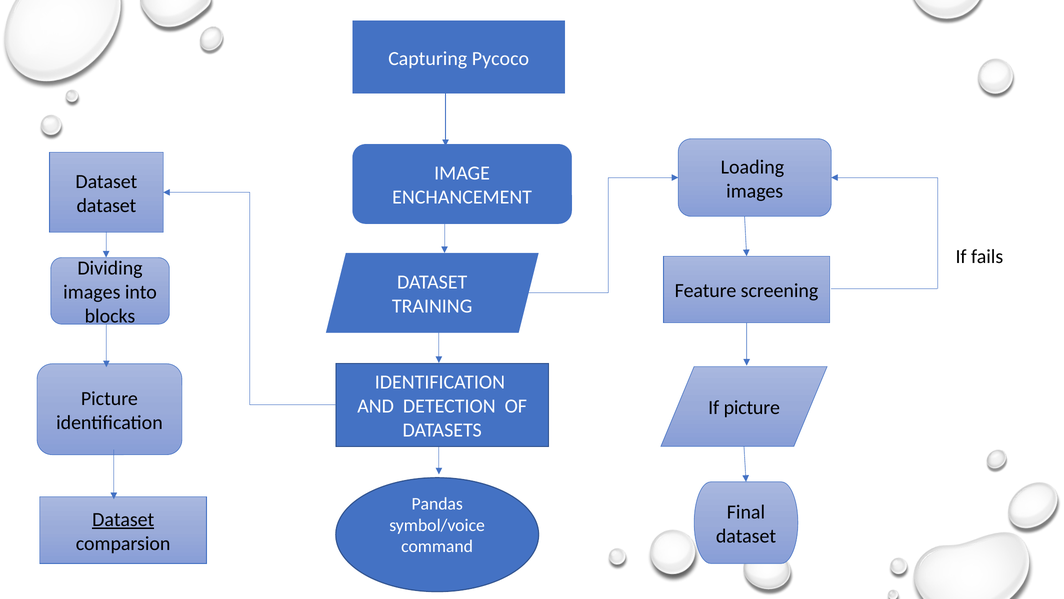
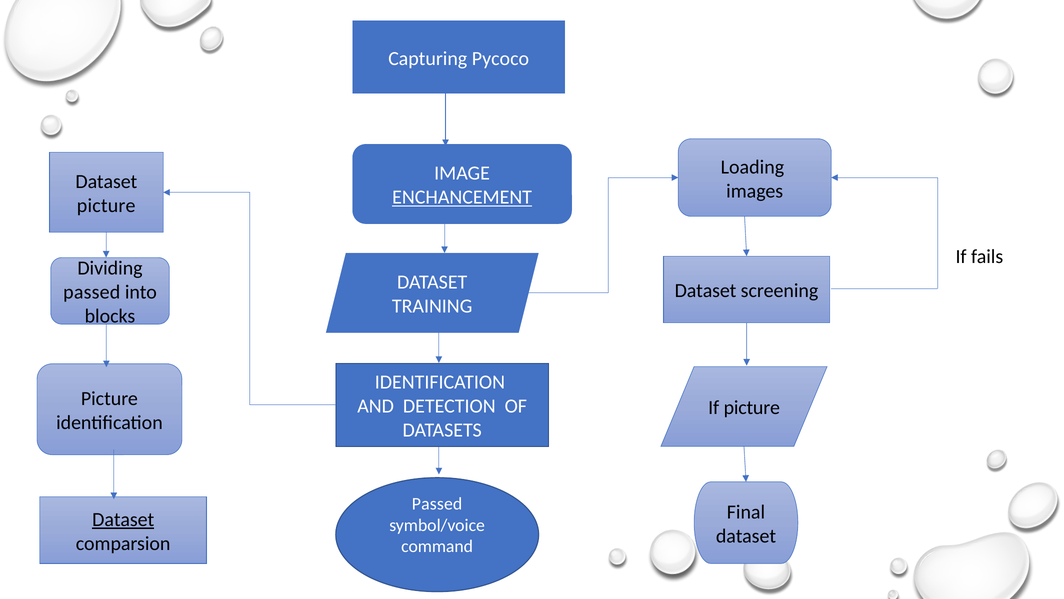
ENCHANCEMENT underline: none -> present
dataset at (106, 206): dataset -> picture
Feature at (706, 291): Feature -> Dataset
images at (92, 292): images -> passed
Pandas at (437, 504): Pandas -> Passed
